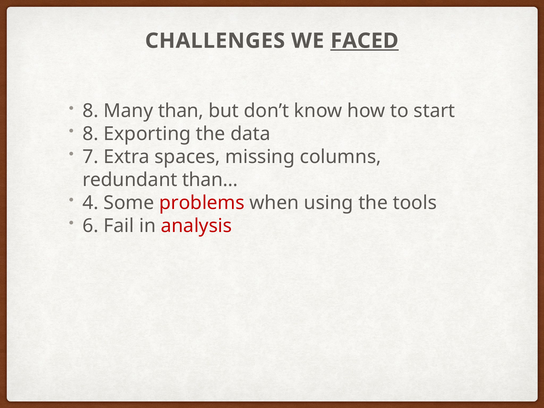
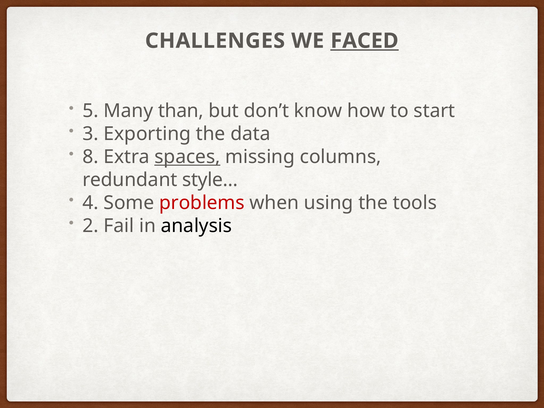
8 at (91, 111): 8 -> 5
8 at (91, 134): 8 -> 3
7: 7 -> 8
spaces underline: none -> present
than…: than… -> style…
6: 6 -> 2
analysis colour: red -> black
